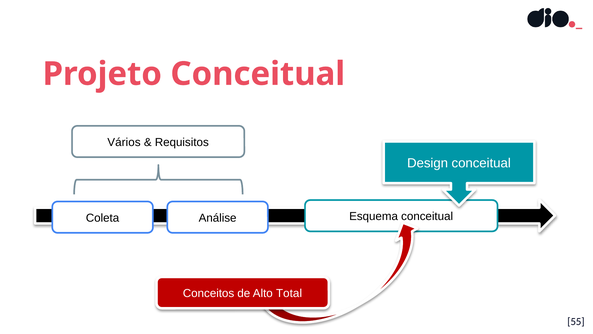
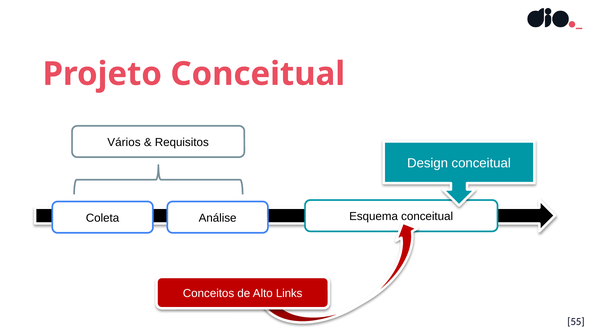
Total: Total -> Links
